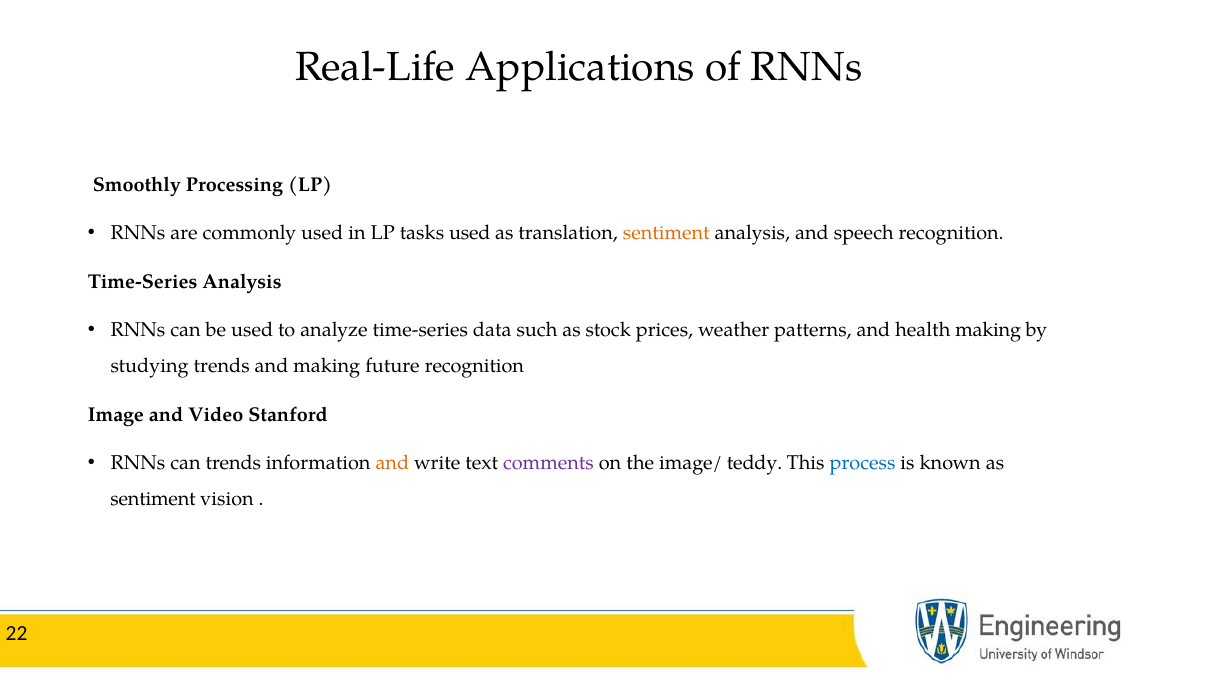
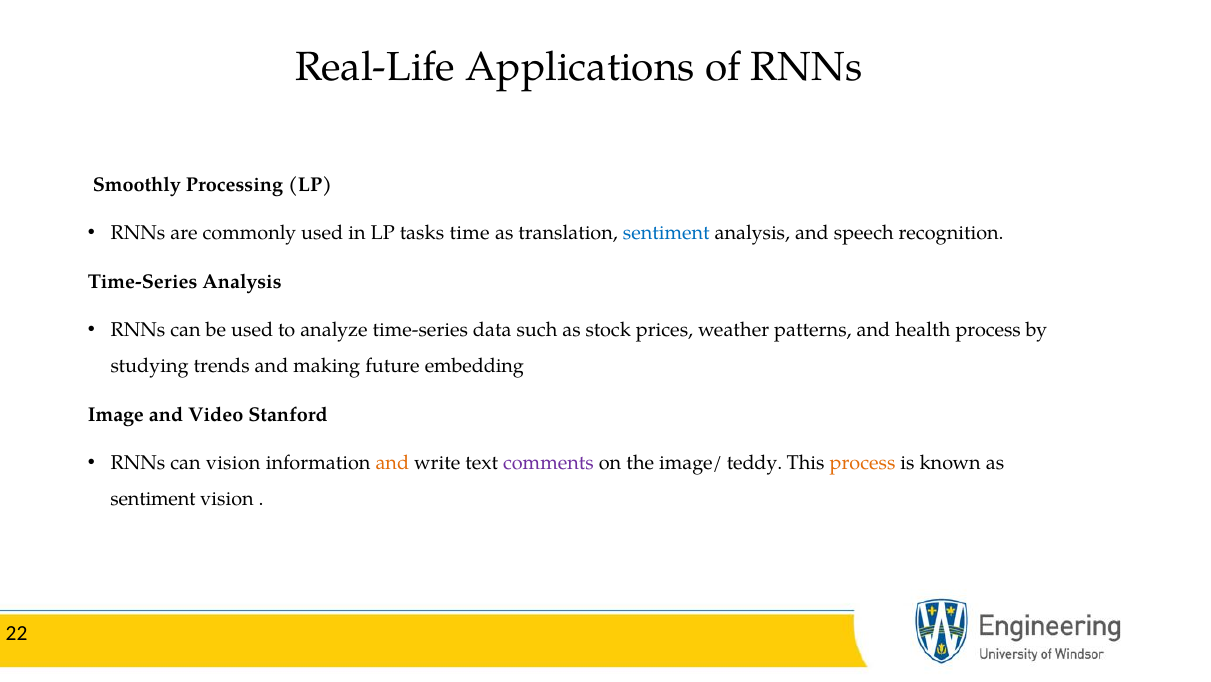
tasks used: used -> time
sentiment at (666, 233) colour: orange -> blue
health making: making -> process
future recognition: recognition -> embedding
can trends: trends -> vision
process at (863, 463) colour: blue -> orange
